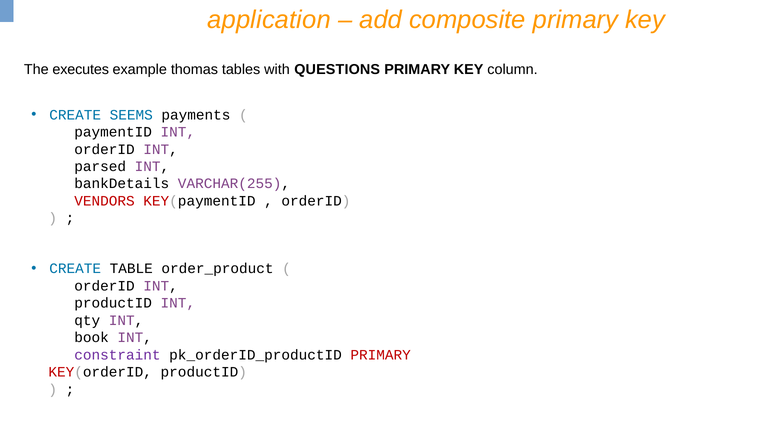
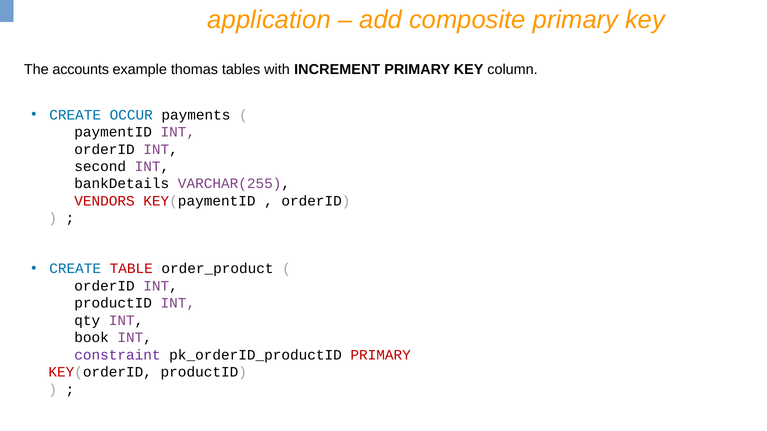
executes: executes -> accounts
QUESTIONS: QUESTIONS -> INCREMENT
SEEMS: SEEMS -> OCCUR
parsed: parsed -> second
TABLE colour: black -> red
